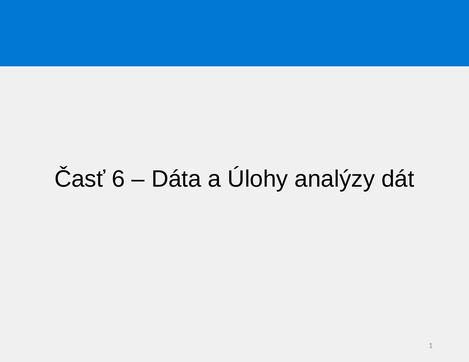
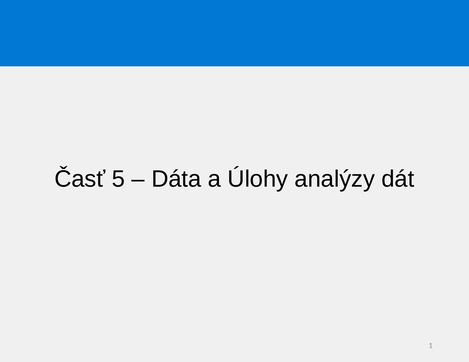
6: 6 -> 5
